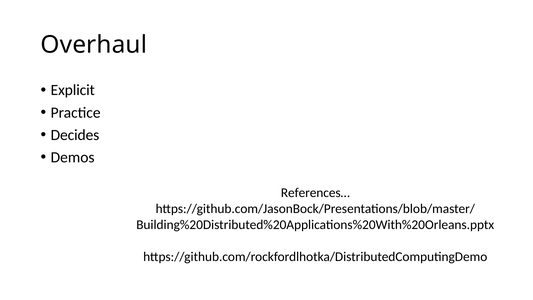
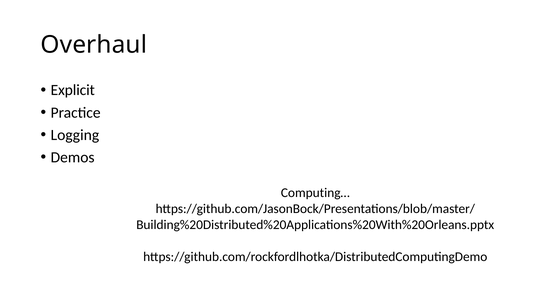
Decides: Decides -> Logging
References…: References… -> Computing…
